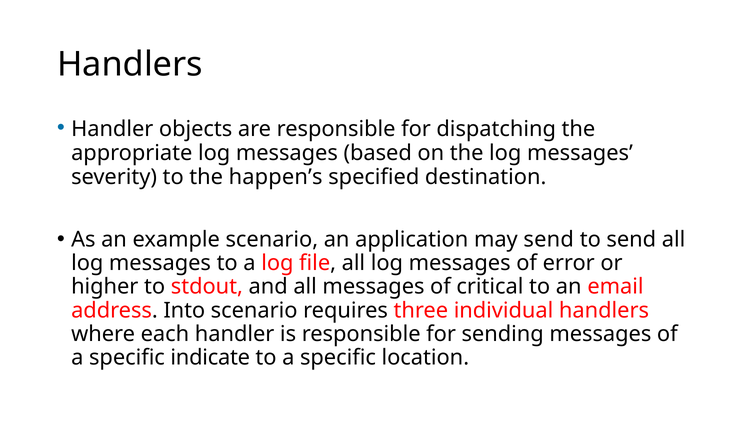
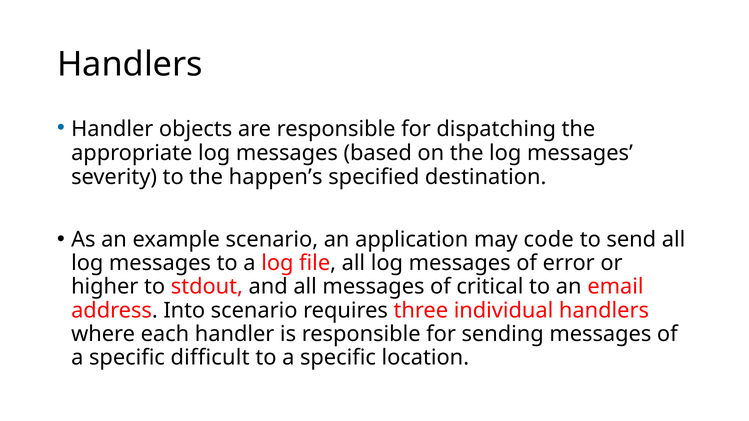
may send: send -> code
indicate: indicate -> difficult
